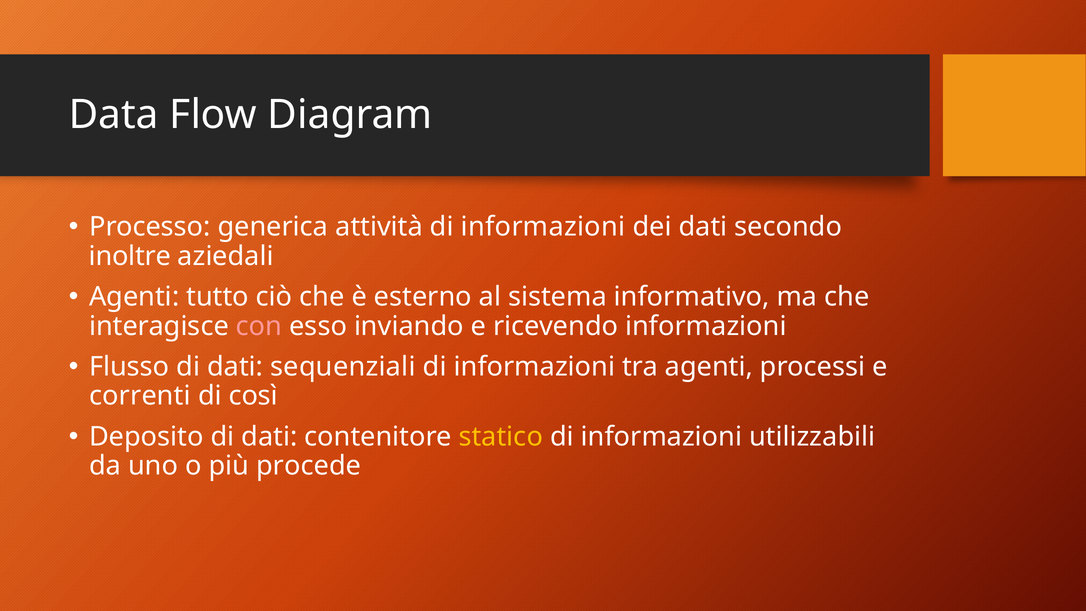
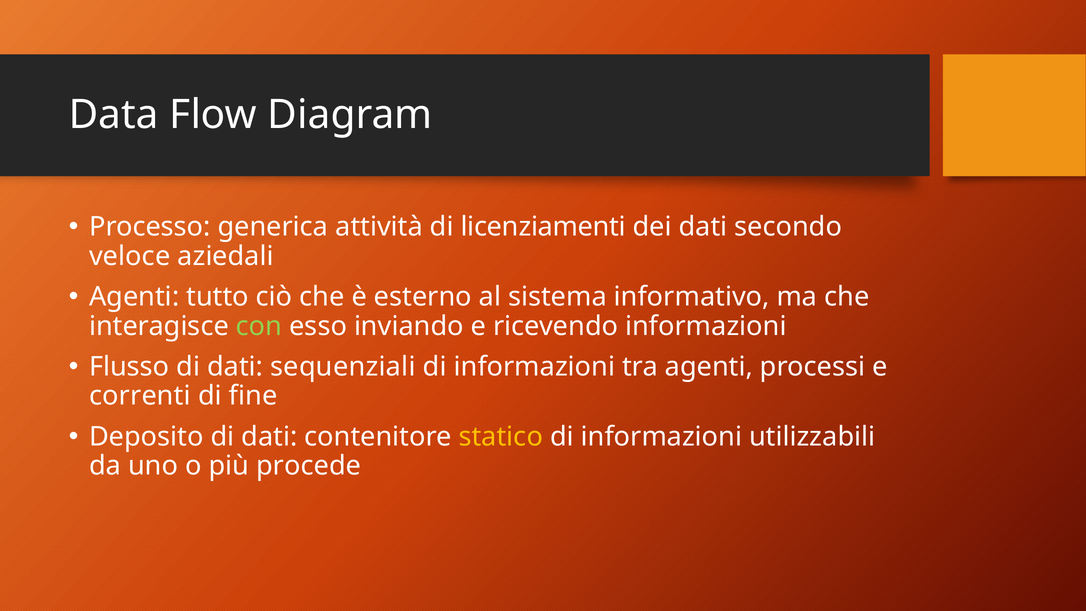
attività di informazioni: informazioni -> licenziamenti
inoltre: inoltre -> veloce
con colour: pink -> light green
così: così -> fine
